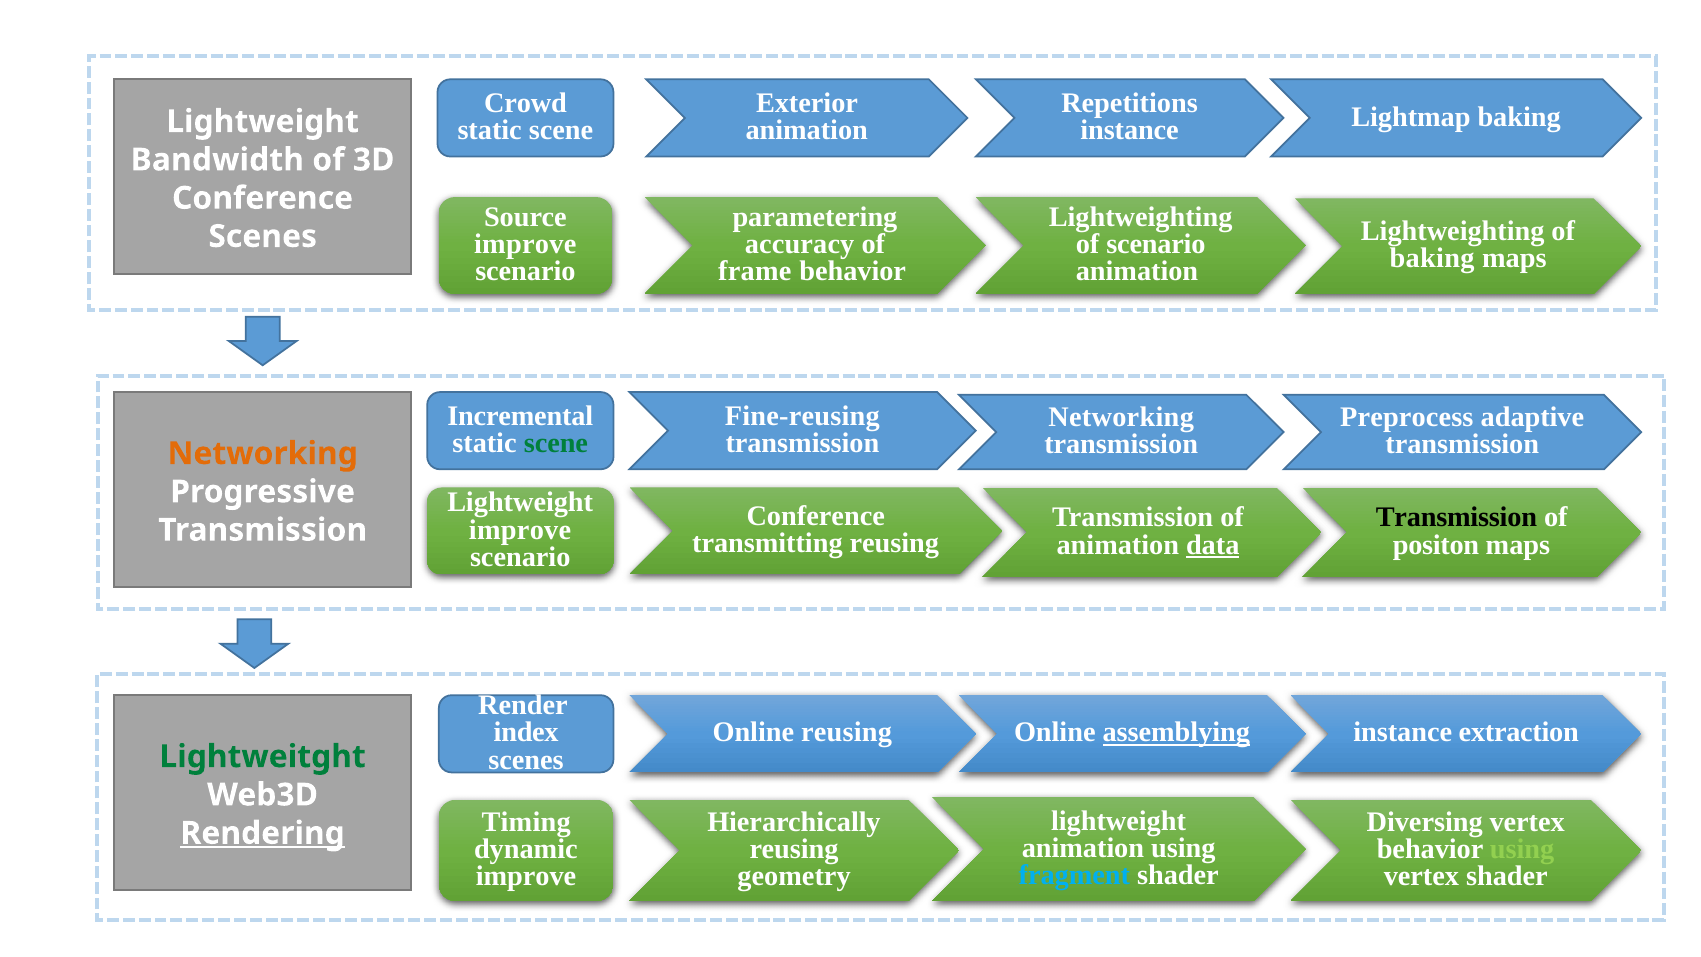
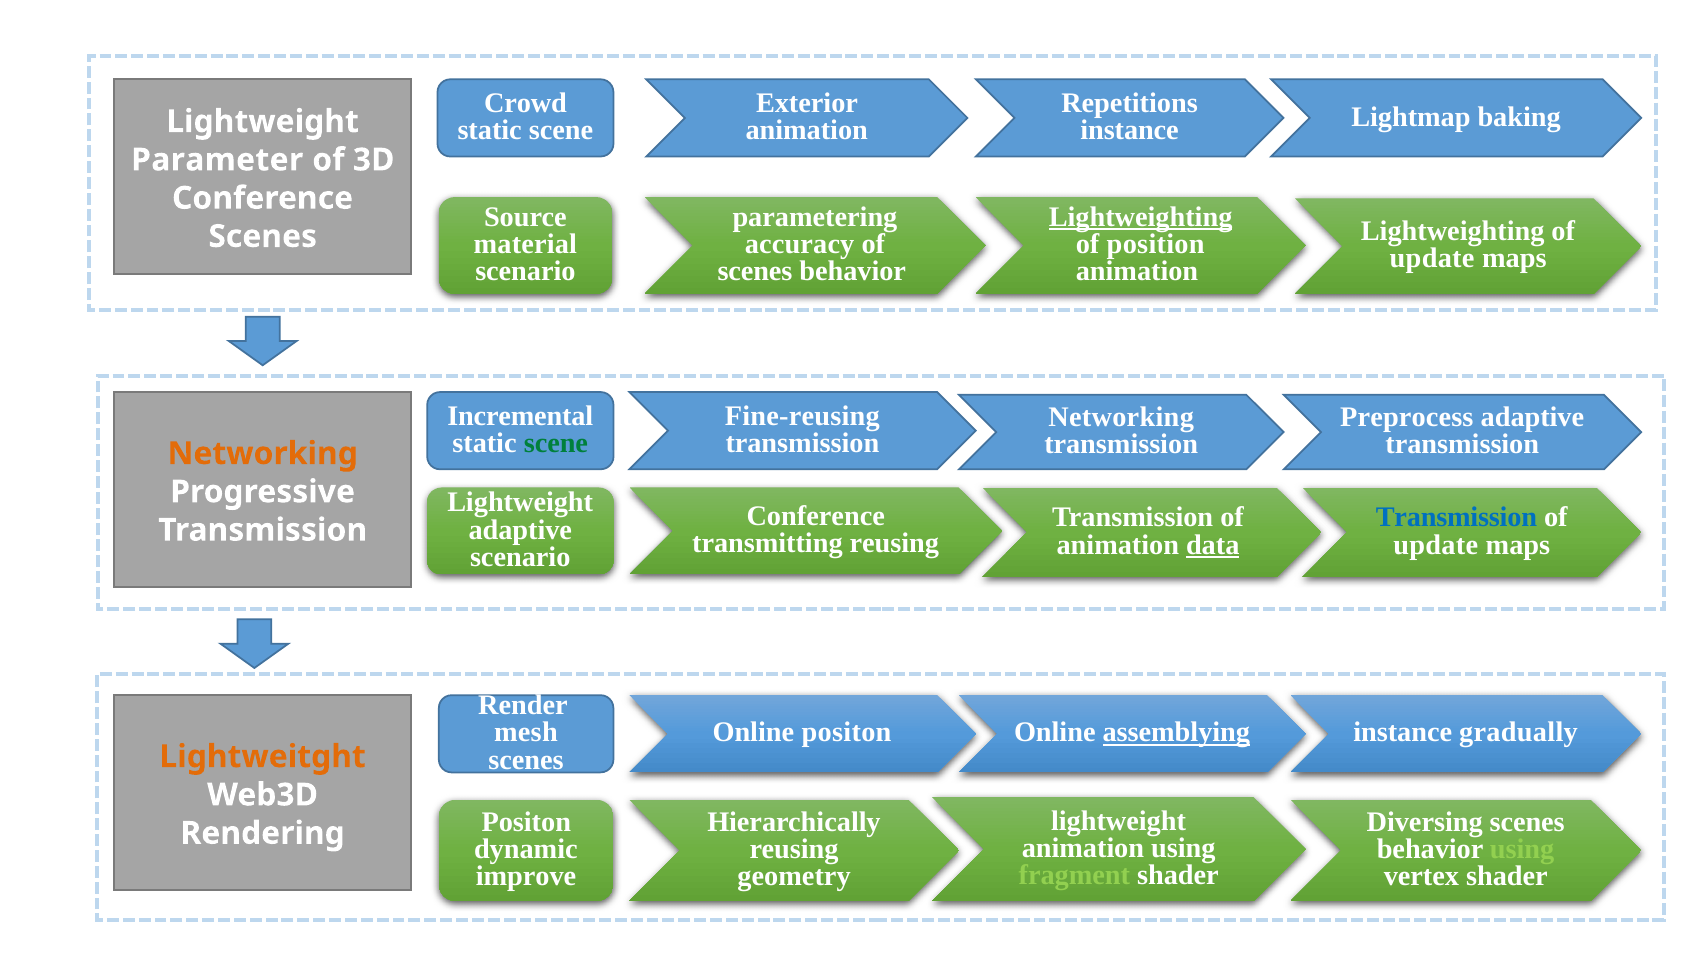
Bandwidth: Bandwidth -> Parameter
Lightweighting at (1141, 217) underline: none -> present
improve at (525, 244): improve -> material
of scenario: scenario -> position
baking at (1432, 258): baking -> update
frame at (755, 271): frame -> scenes
Transmission at (1456, 517) colour: black -> blue
improve at (520, 530): improve -> adaptive
positon at (1436, 545): positon -> update
index: index -> mesh
Online reusing: reusing -> positon
extraction: extraction -> gradually
Lightweitght colour: green -> orange
Timing at (526, 822): Timing -> Positon
Diversing vertex: vertex -> scenes
Rendering underline: present -> none
fragment colour: light blue -> light green
